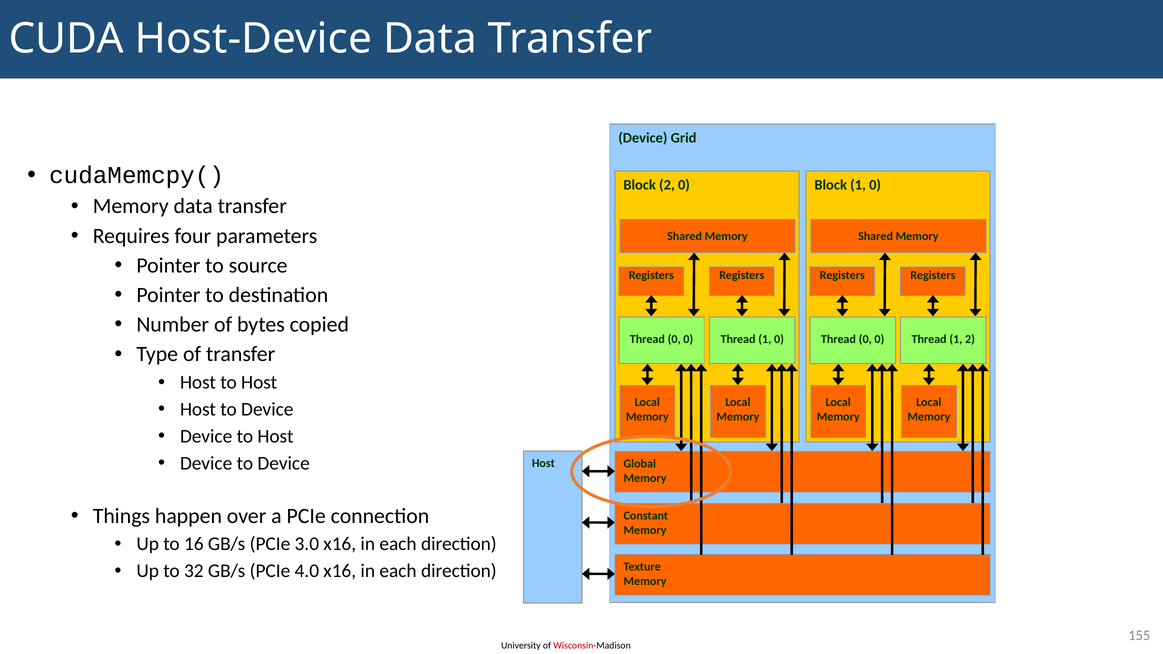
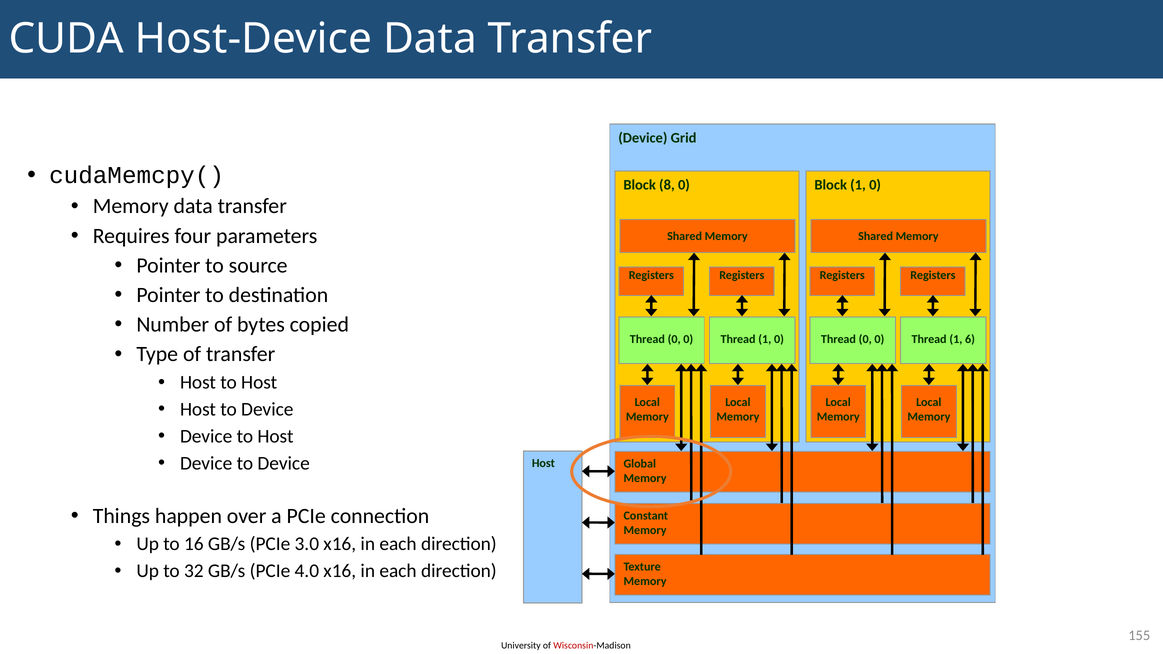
Block 2: 2 -> 8
1 2: 2 -> 6
